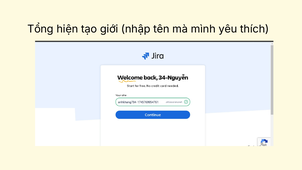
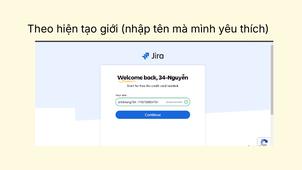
Tổng: Tổng -> Theo
